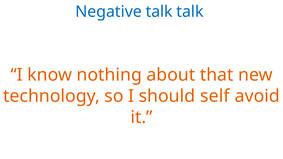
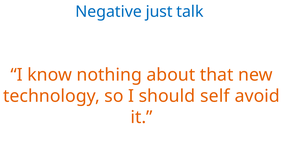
Negative talk: talk -> just
